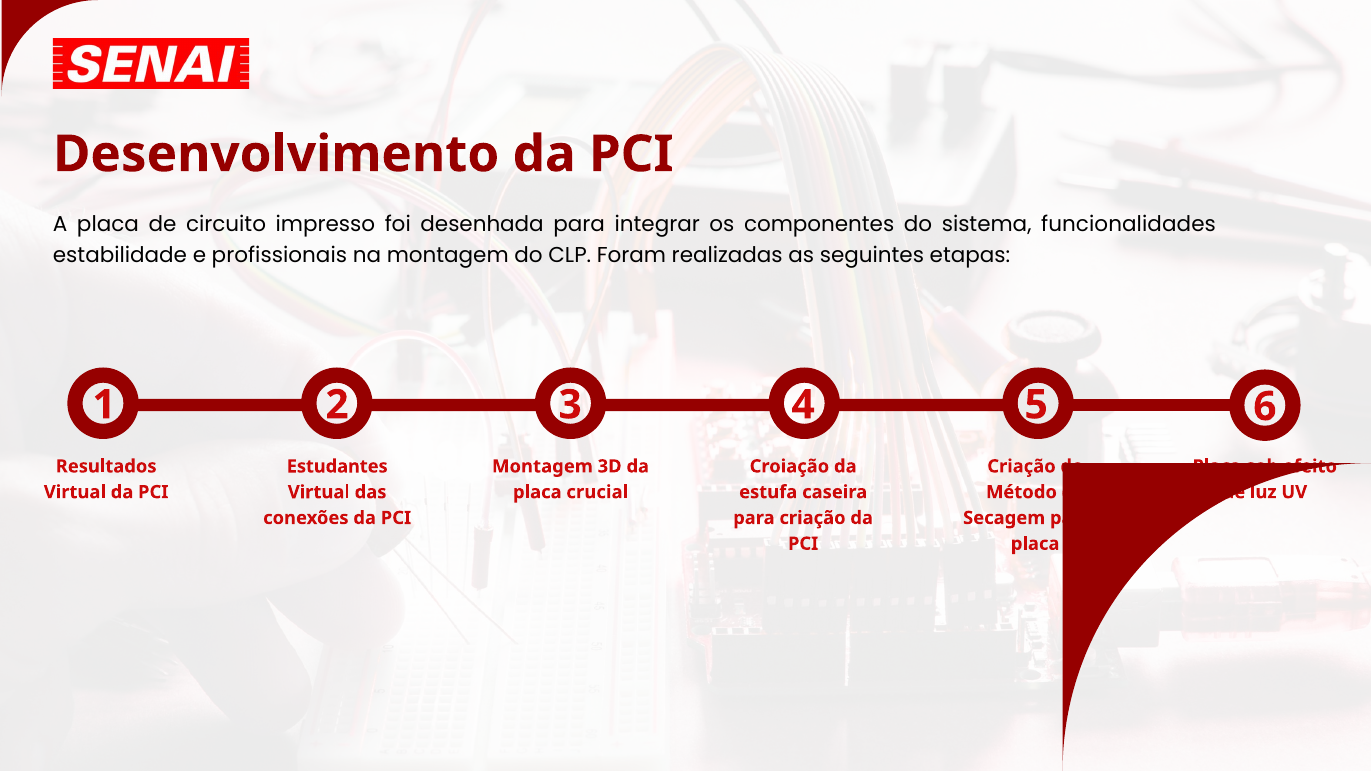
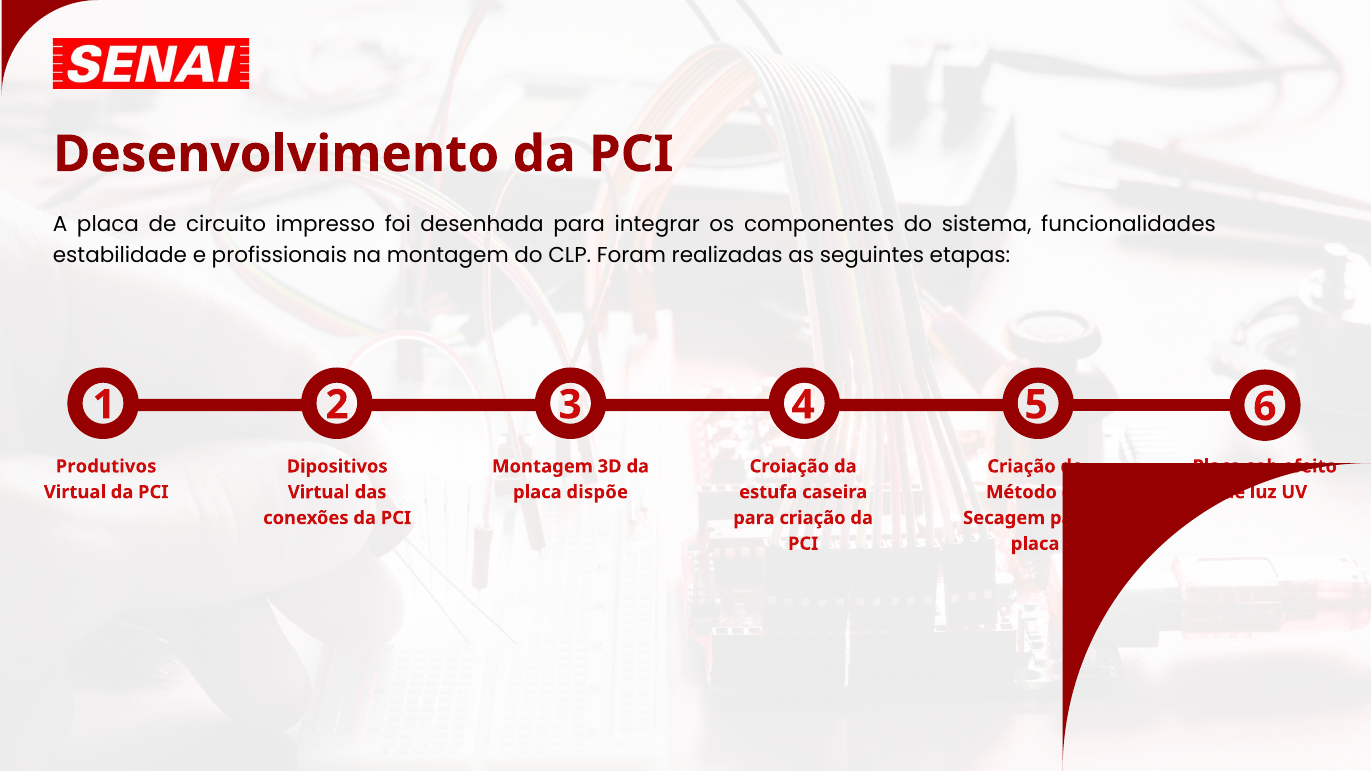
Resultados: Resultados -> Produtivos
Estudantes: Estudantes -> Dipositivos
crucial: crucial -> dispõe
